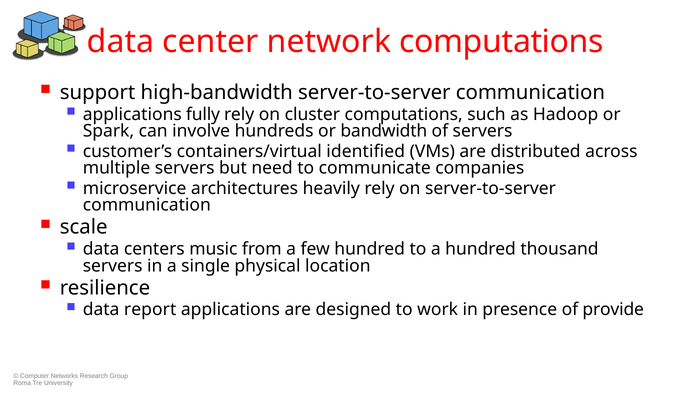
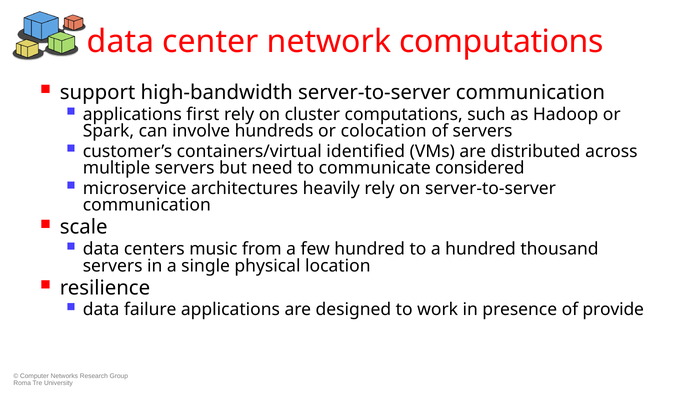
fully: fully -> first
bandwidth: bandwidth -> colocation
companies: companies -> considered
report: report -> failure
